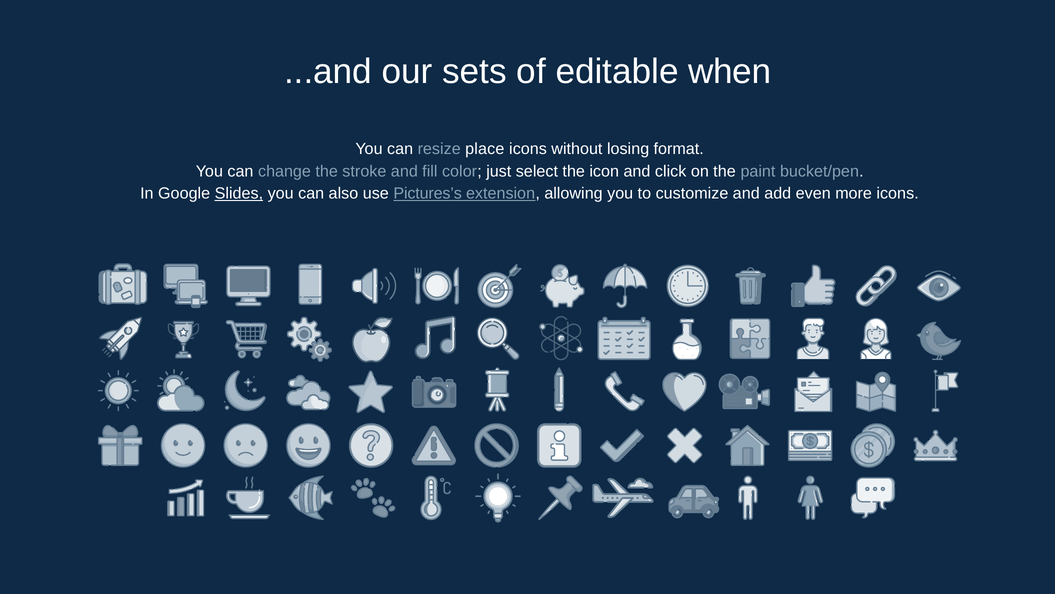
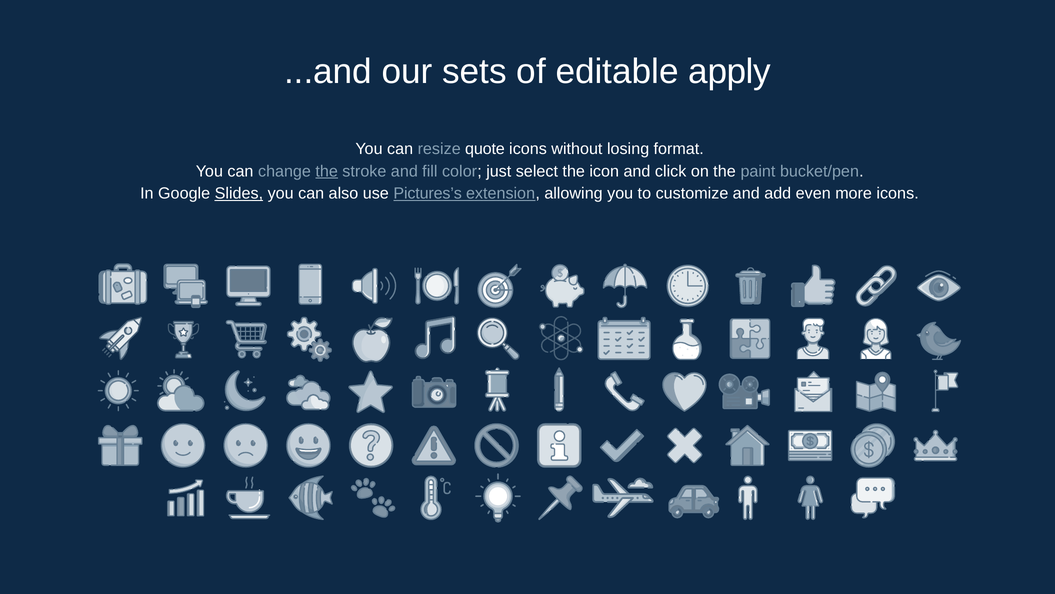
when: when -> apply
place: place -> quote
the at (327, 171) underline: none -> present
